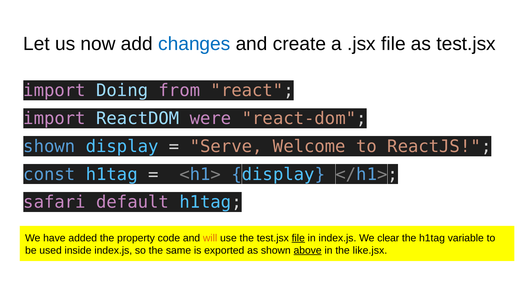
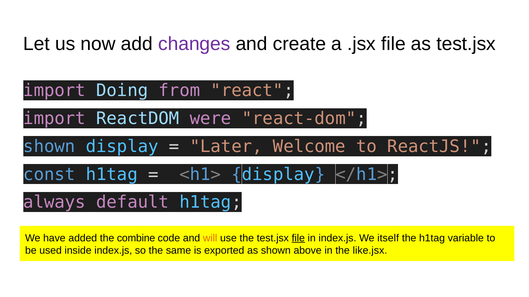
changes colour: blue -> purple
Serve: Serve -> Later
safari: safari -> always
property: property -> combine
clear: clear -> itself
above underline: present -> none
